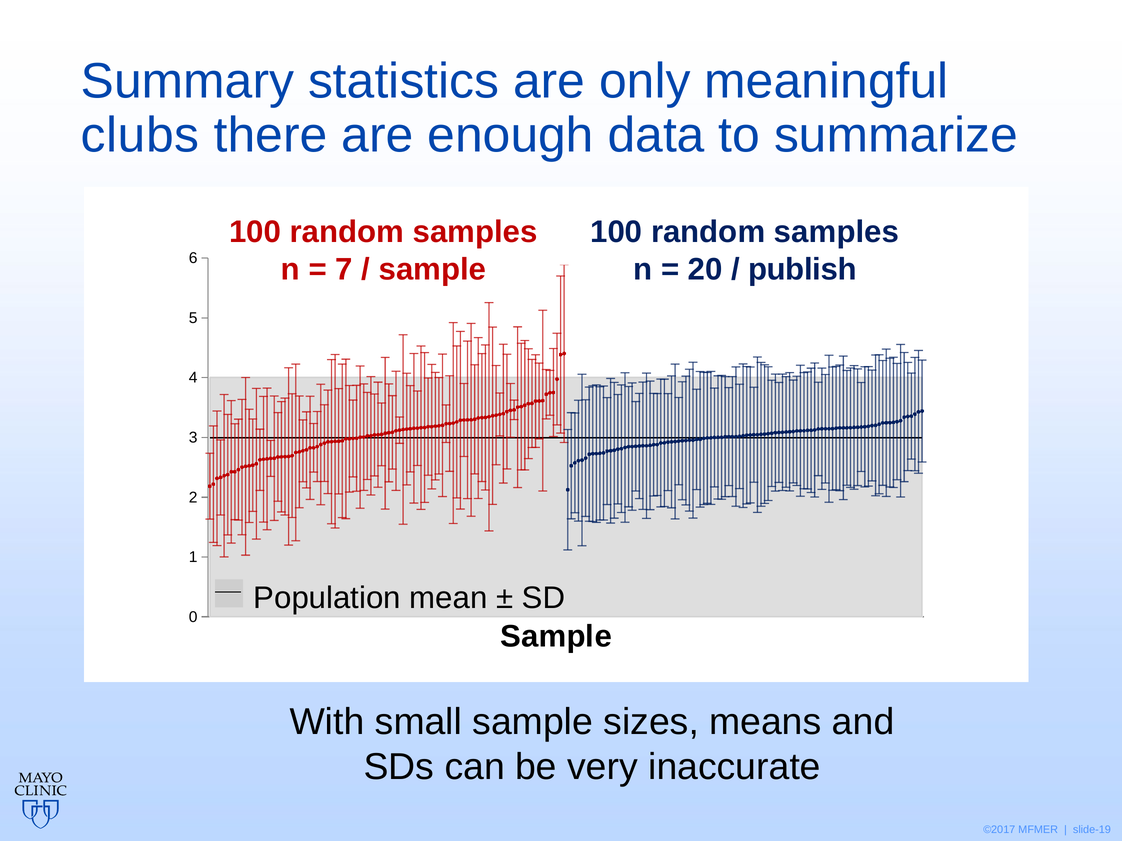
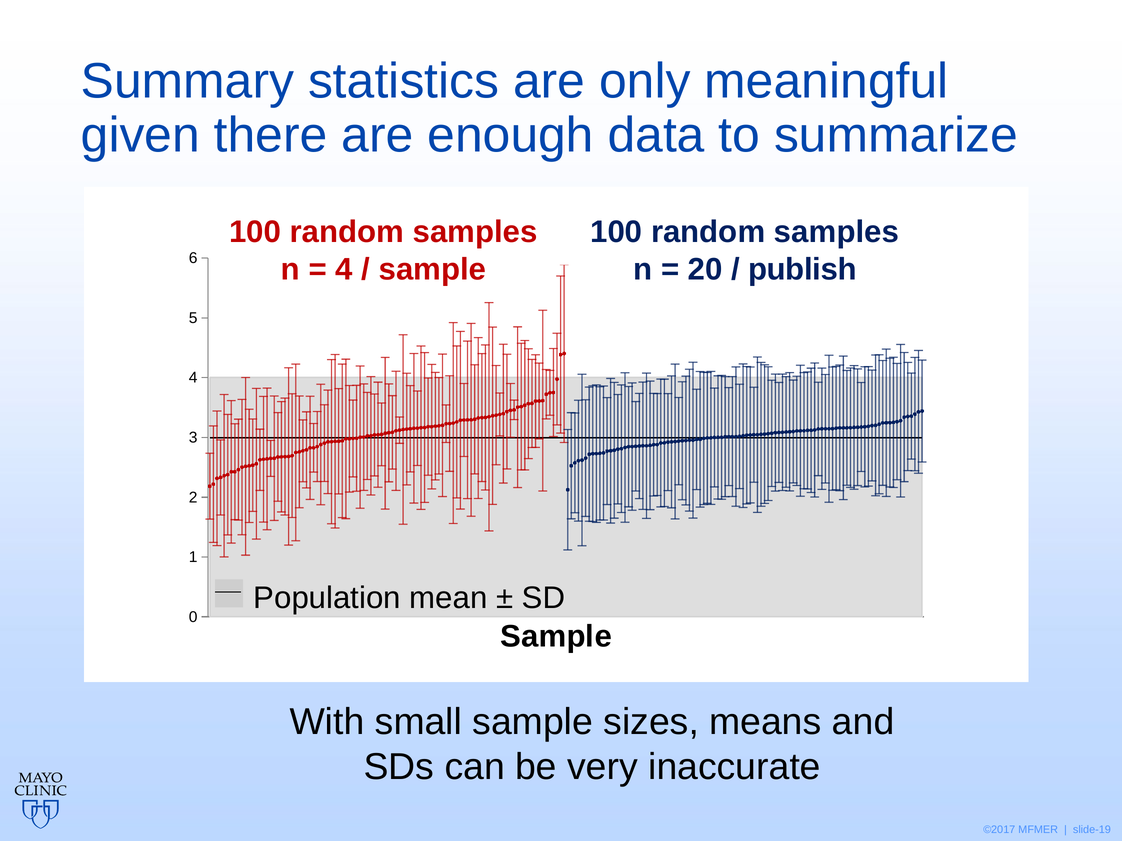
clubs: clubs -> given
7 at (344, 270): 7 -> 4
